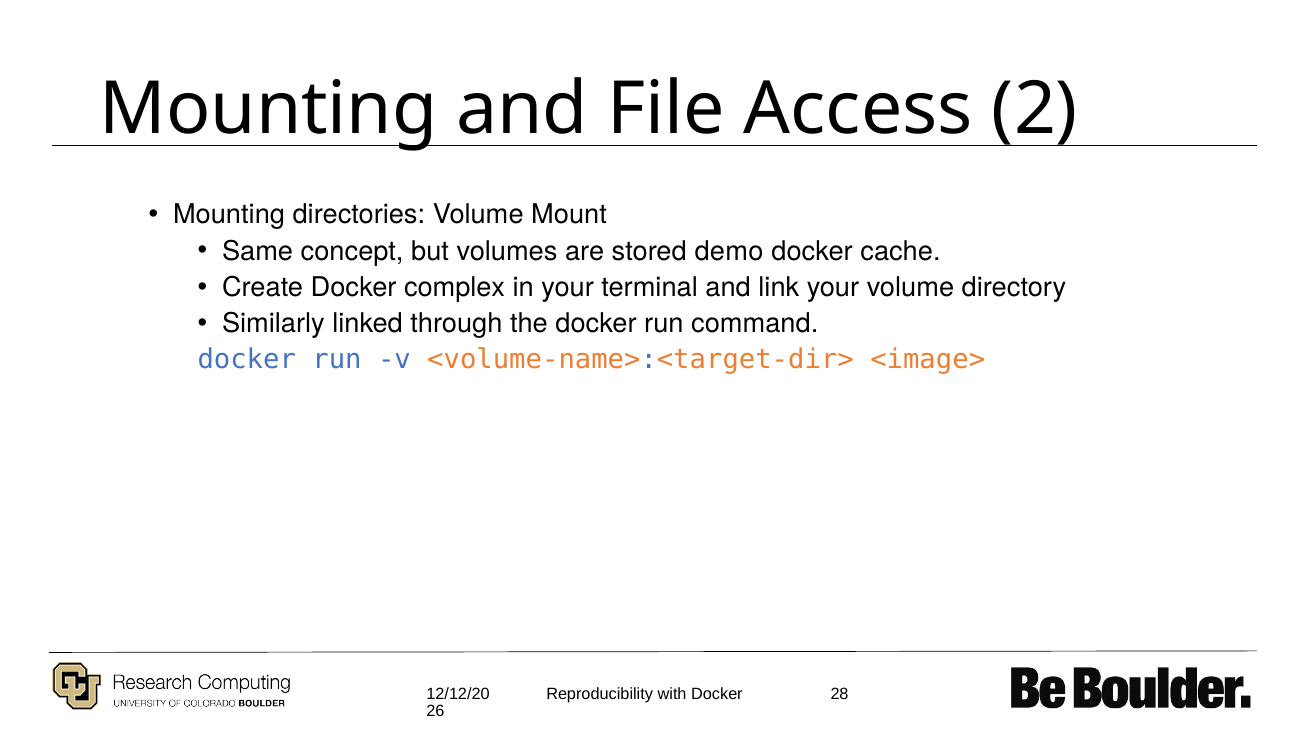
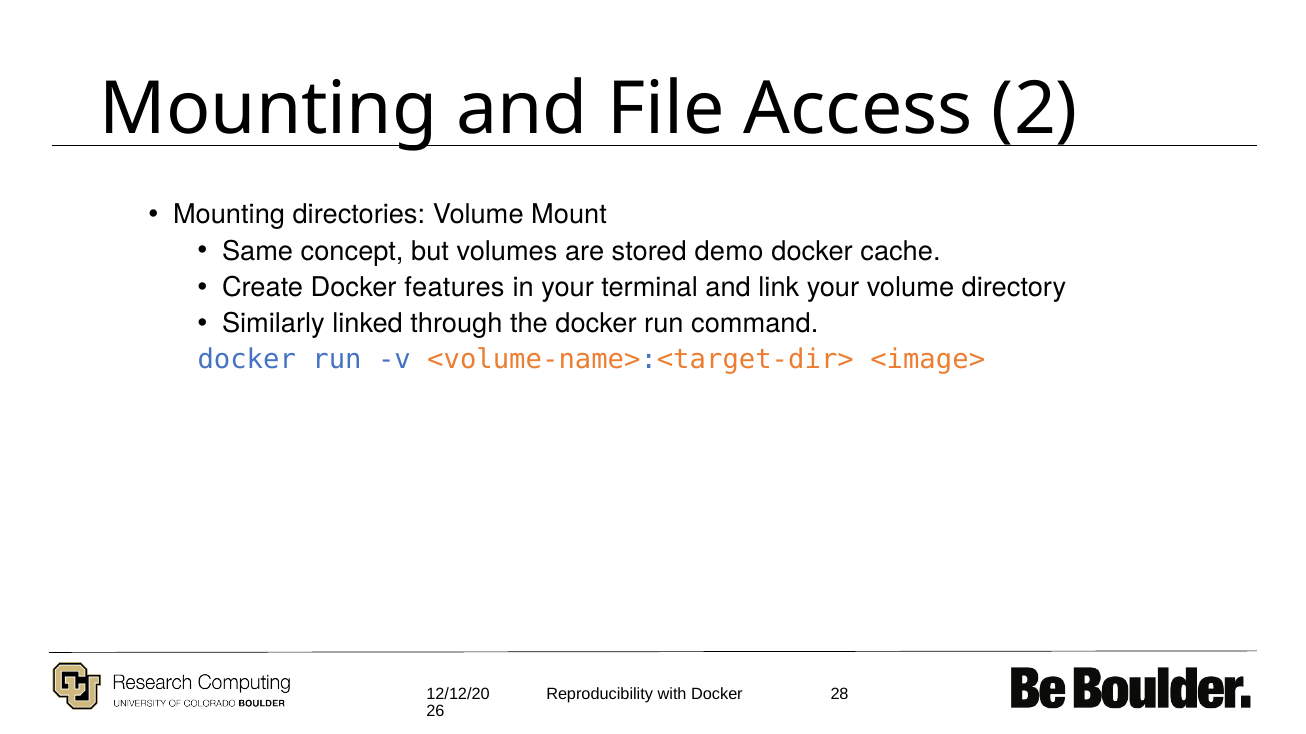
complex: complex -> features
